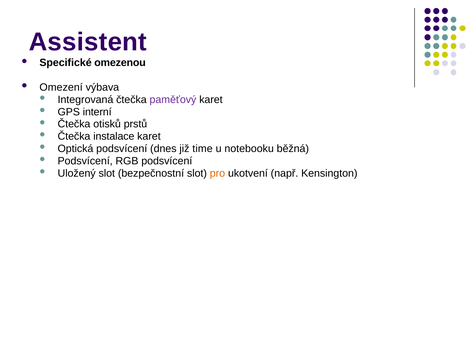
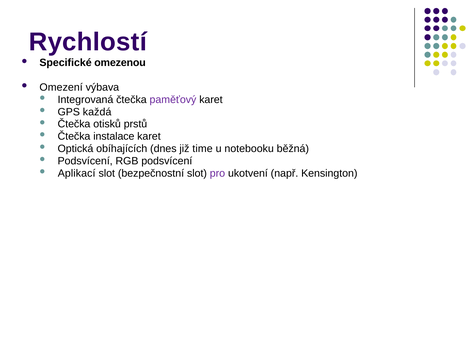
Assistent: Assistent -> Rychlostí
interní: interní -> každá
Optická podsvícení: podsvícení -> obíhajících
Uložený: Uložený -> Aplikací
pro colour: orange -> purple
